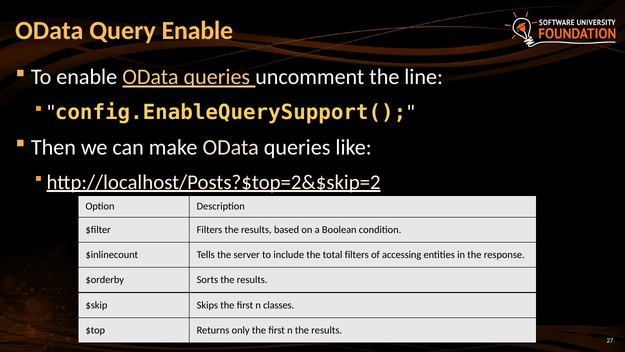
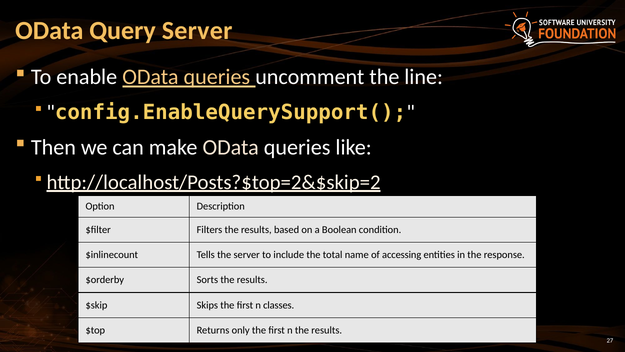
Query Enable: Enable -> Server
total filters: filters -> name
